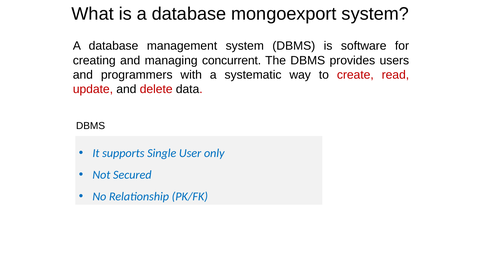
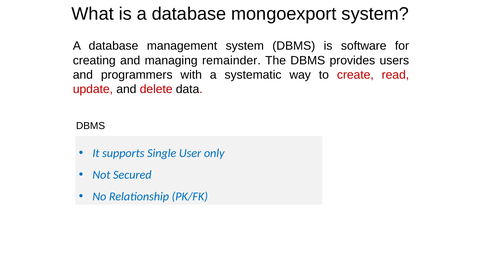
concurrent: concurrent -> remainder
